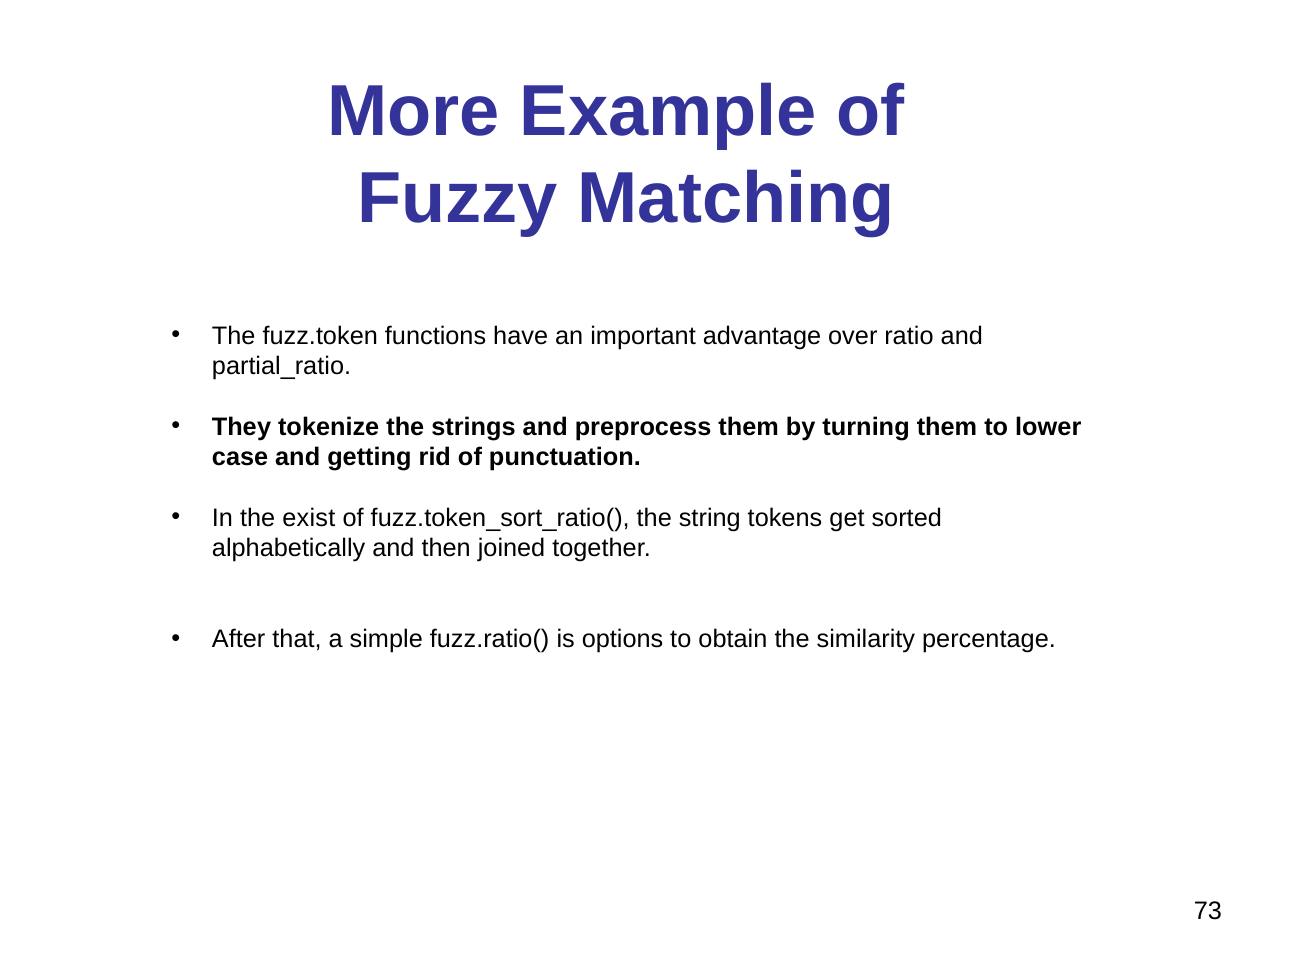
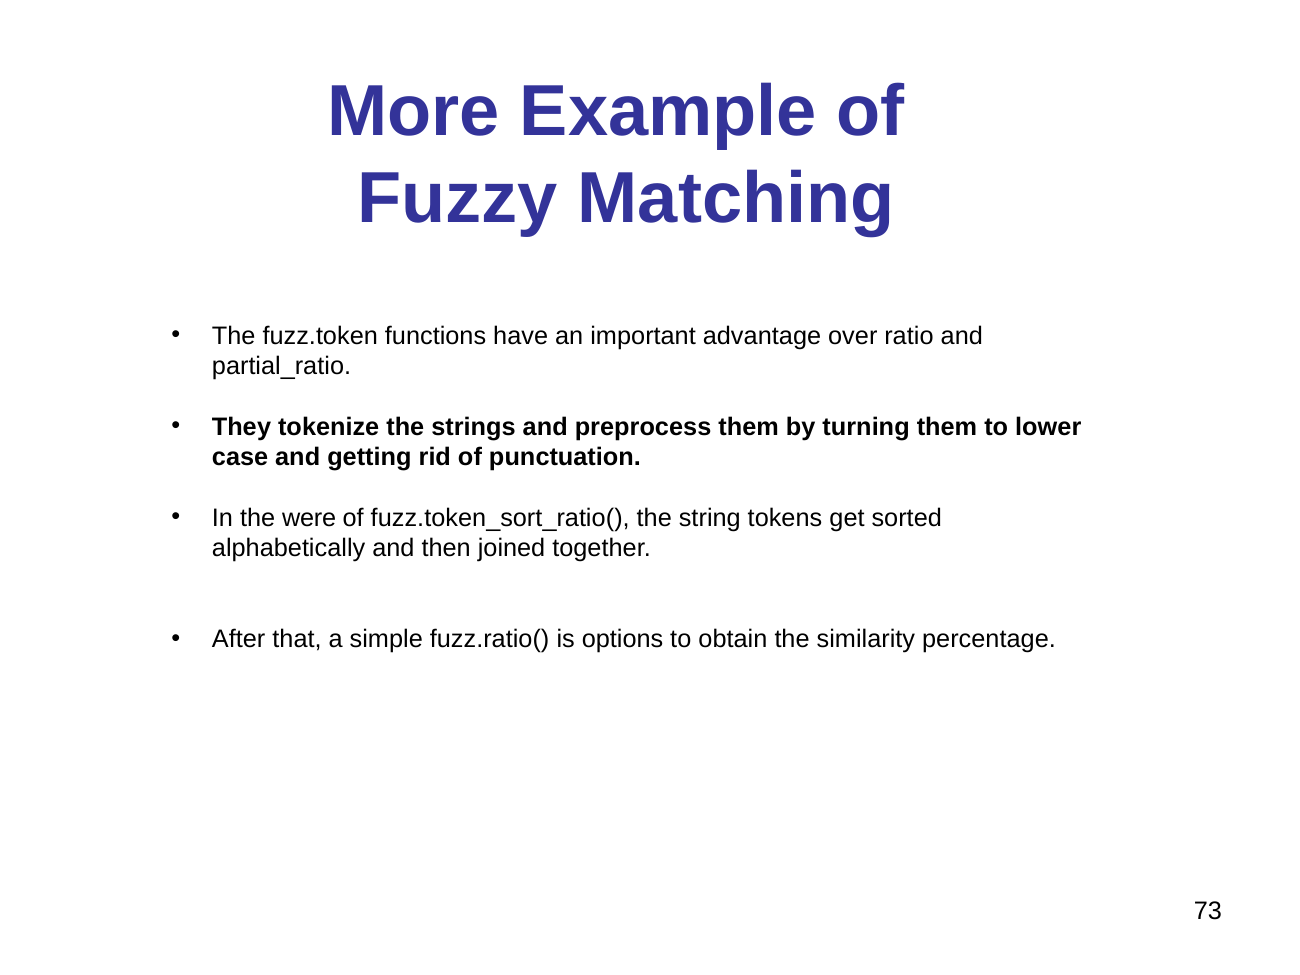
exist: exist -> were
